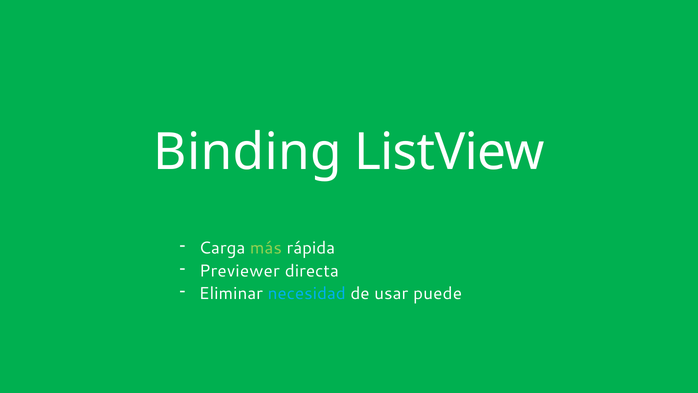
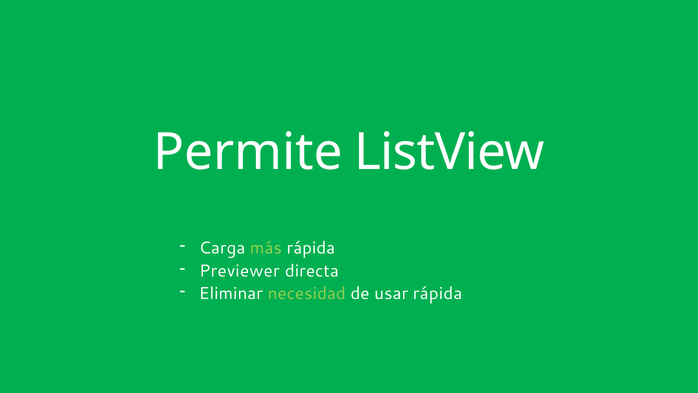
Binding: Binding -> Permite
necesidad colour: light blue -> light green
usar puede: puede -> rápida
